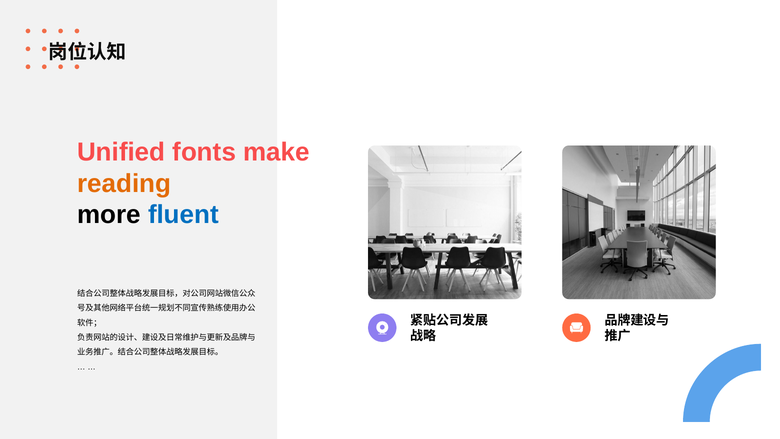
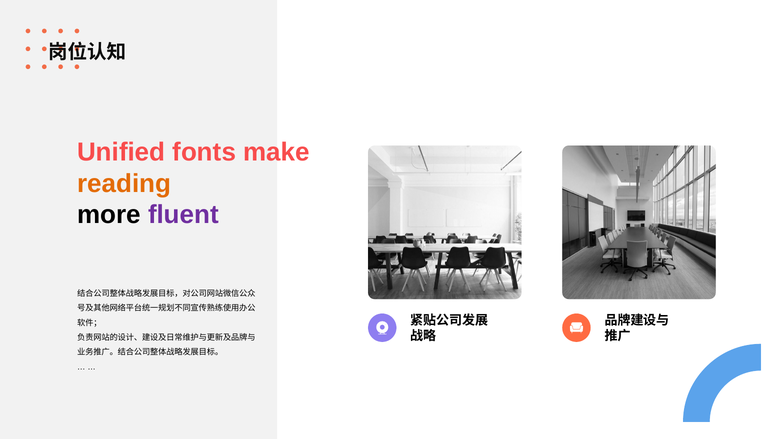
fluent colour: blue -> purple
